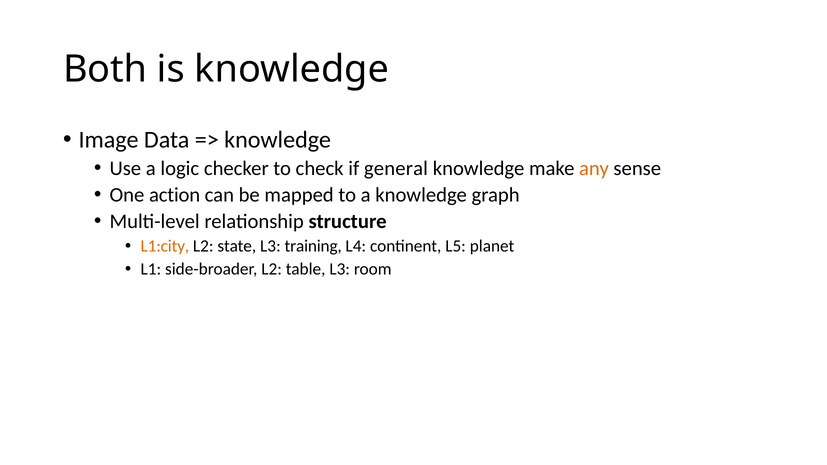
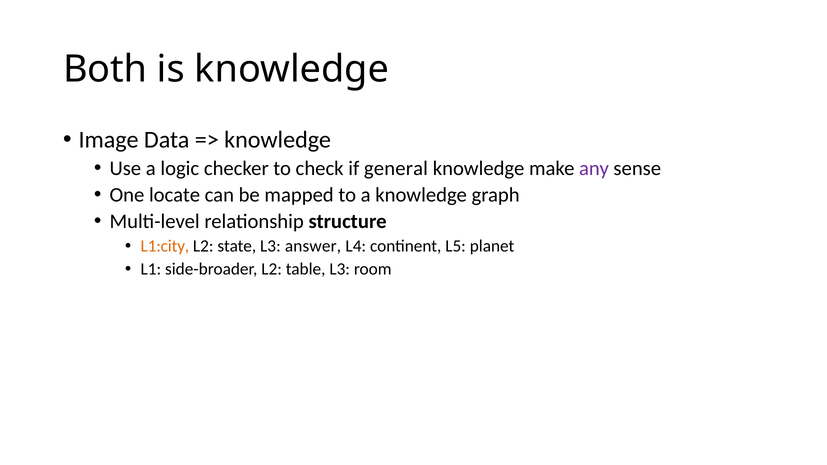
any colour: orange -> purple
action: action -> locate
training: training -> answer
